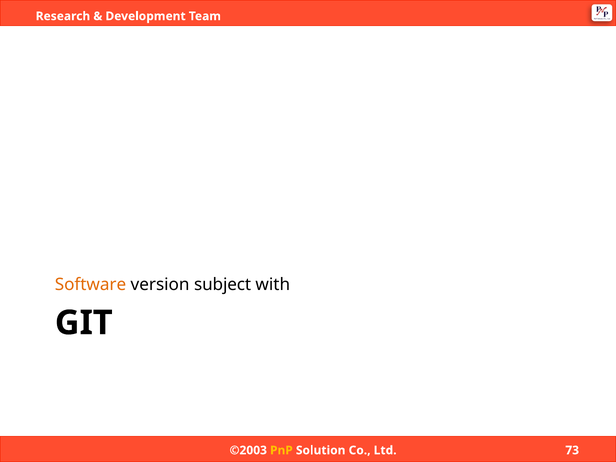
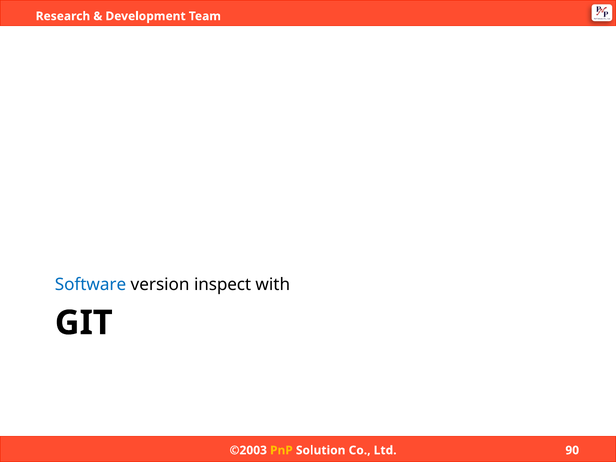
Software colour: orange -> blue
subject: subject -> inspect
73: 73 -> 90
